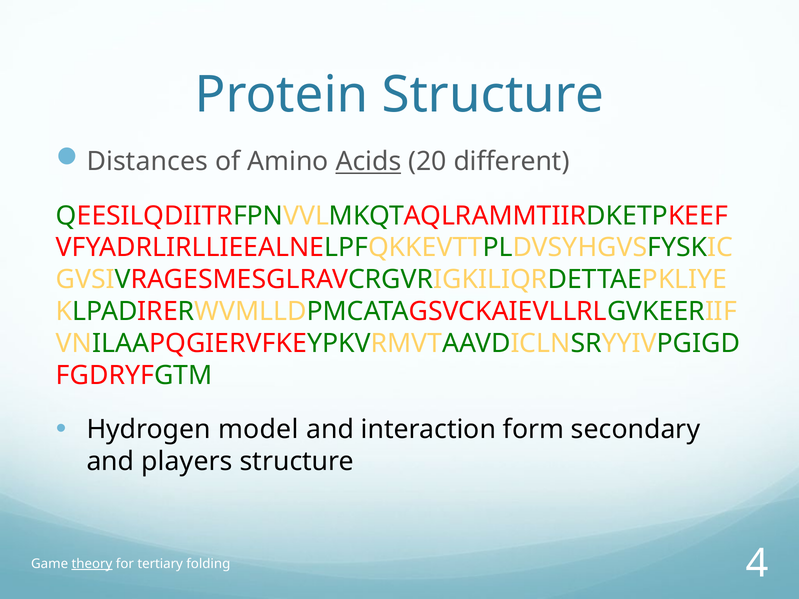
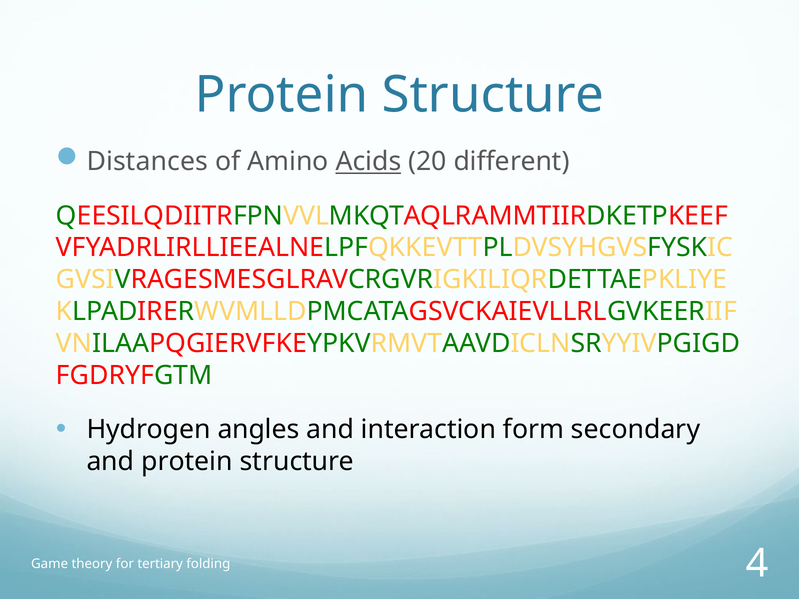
model: model -> angles
and players: players -> protein
theory underline: present -> none
